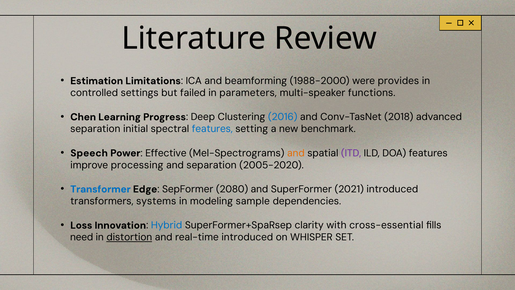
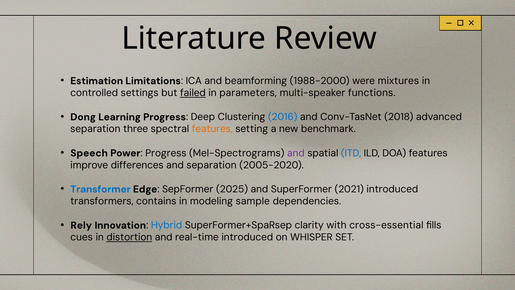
provides: provides -> mixtures
failed underline: none -> present
Chen: Chen -> Dong
initial: initial -> three
features at (212, 129) colour: blue -> orange
Power Effective: Effective -> Progress
and at (296, 153) colour: orange -> purple
ITD colour: purple -> blue
processing: processing -> differences
2080: 2080 -> 2025
systems: systems -> contains
Loss: Loss -> Rely
need: need -> cues
